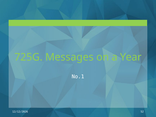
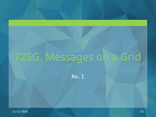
Year: Year -> Grid
